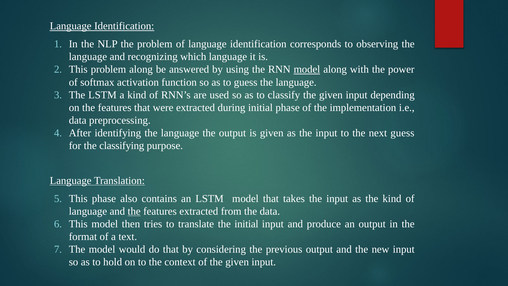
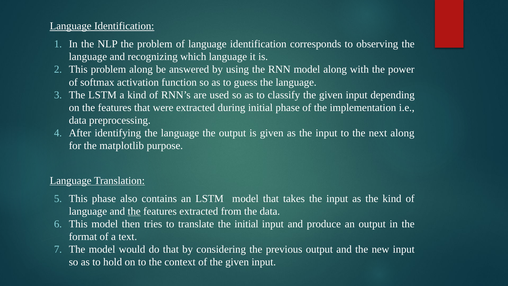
model at (307, 69) underline: present -> none
next guess: guess -> along
classifying: classifying -> matplotlib
